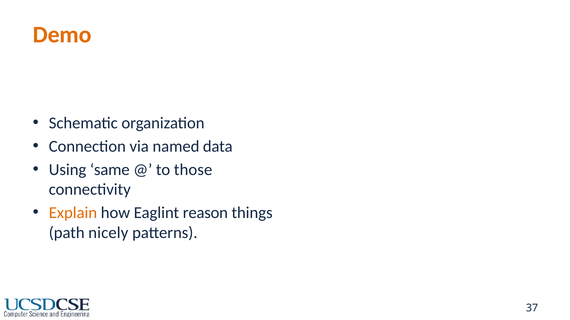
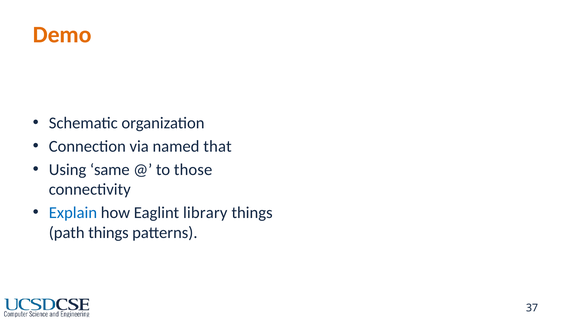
data: data -> that
Explain colour: orange -> blue
reason: reason -> library
path nicely: nicely -> things
